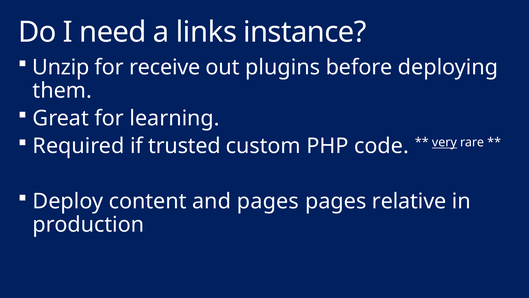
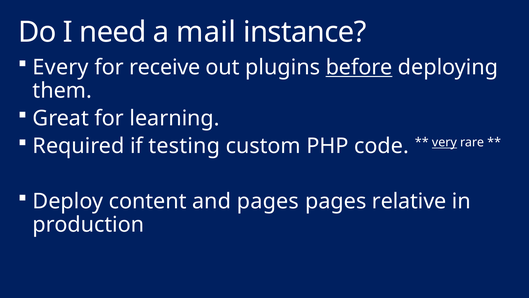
links: links -> mail
Unzip: Unzip -> Every
before underline: none -> present
trusted: trusted -> testing
